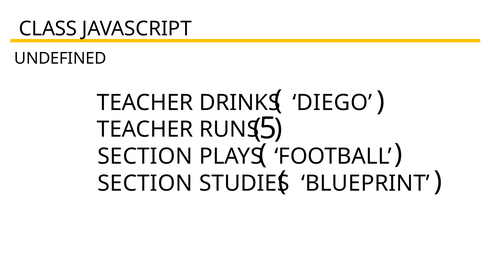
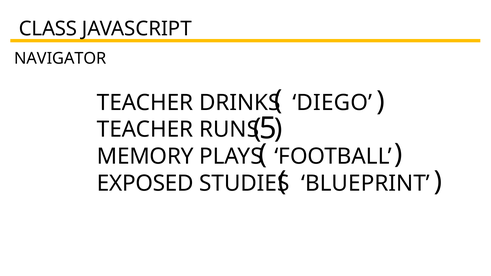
UNDEFINED: UNDEFINED -> NAVIGATOR
SECTION at (145, 157): SECTION -> MEMORY
SECTION at (145, 184): SECTION -> EXPOSED
